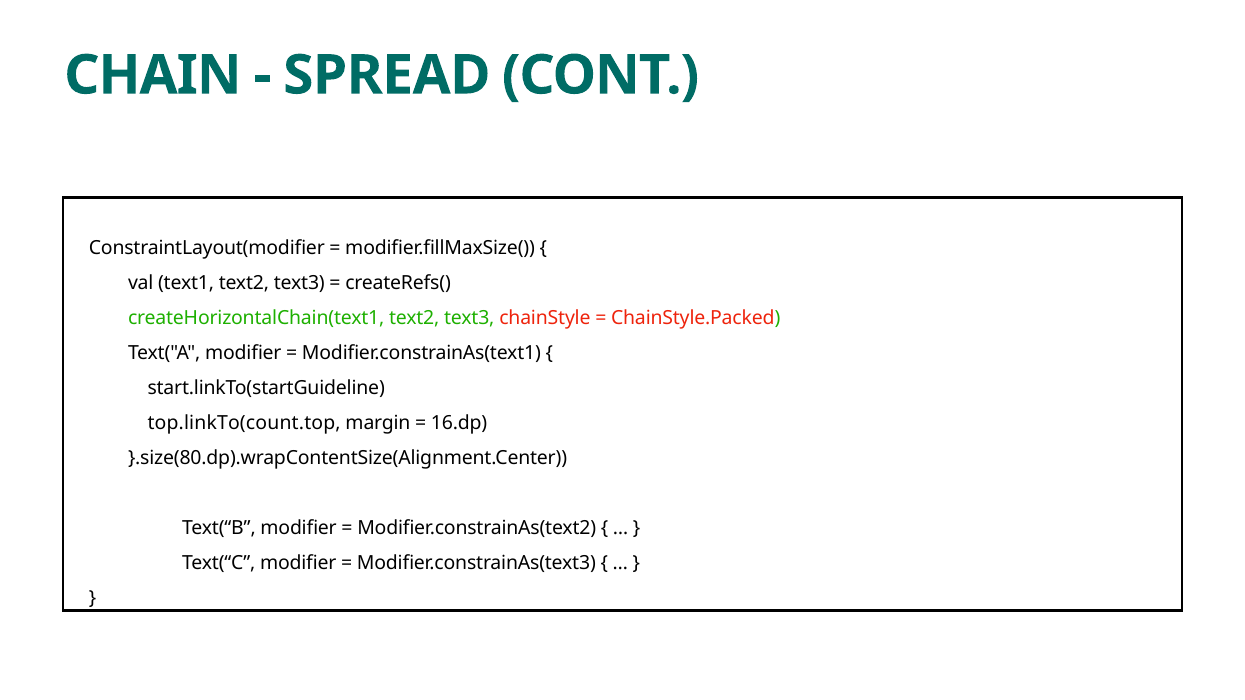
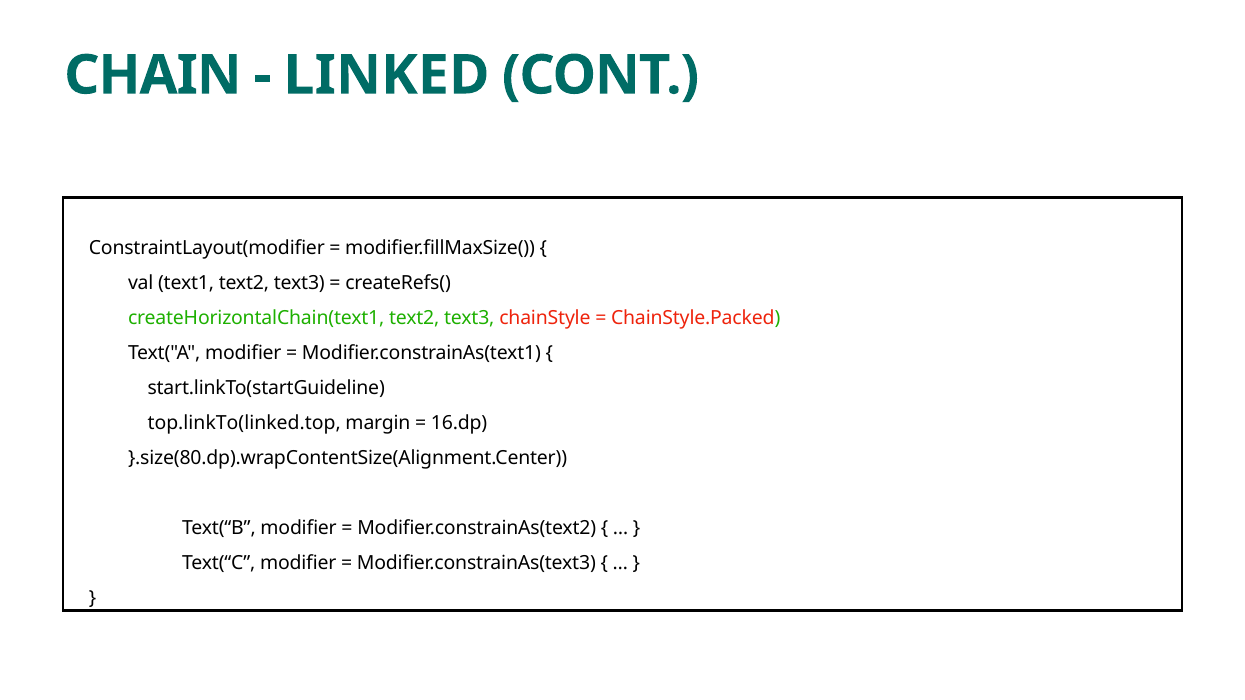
SPREAD: SPREAD -> LINKED
top.linkTo(count.top: top.linkTo(count.top -> top.linkTo(linked.top
